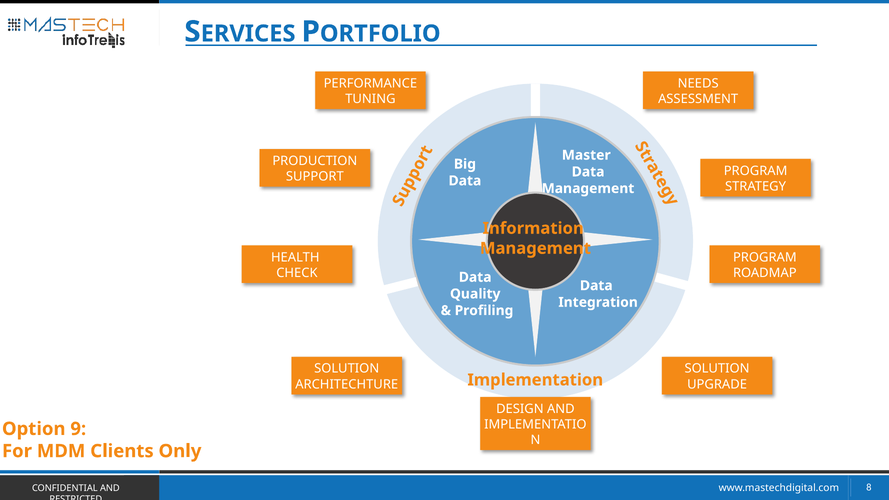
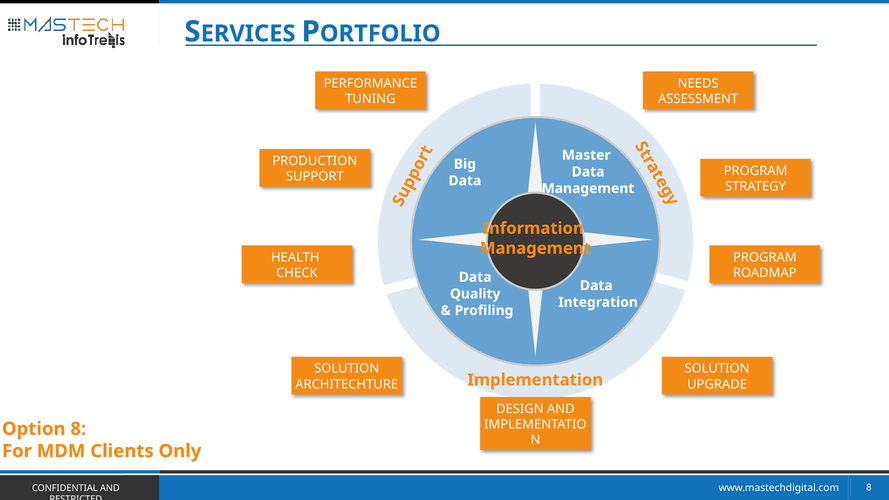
Option 9: 9 -> 8
